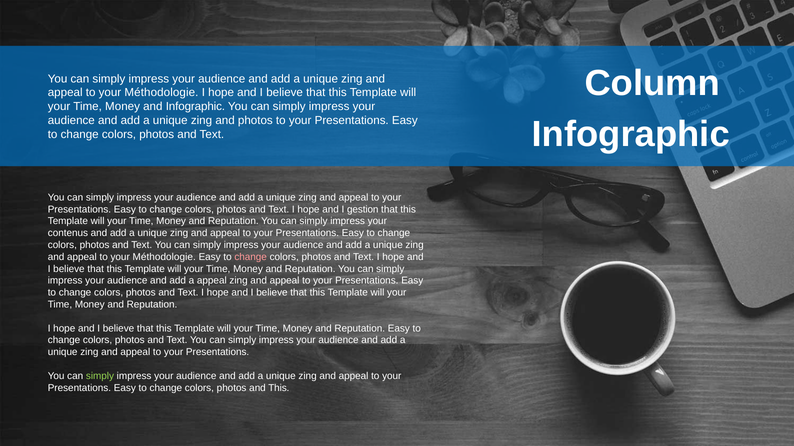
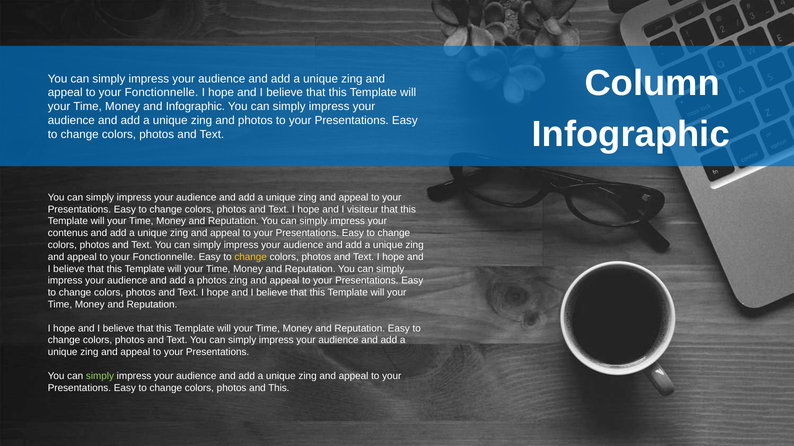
Méthodologie at (161, 93): Méthodologie -> Fonctionnelle
gestion: gestion -> visiteur
Méthodologie at (164, 257): Méthodologie -> Fonctionnelle
change at (251, 257) colour: pink -> yellow
a appeal: appeal -> photos
